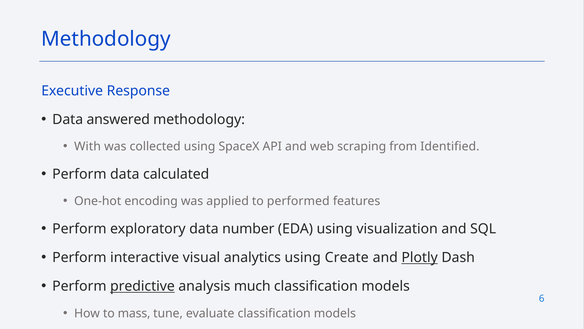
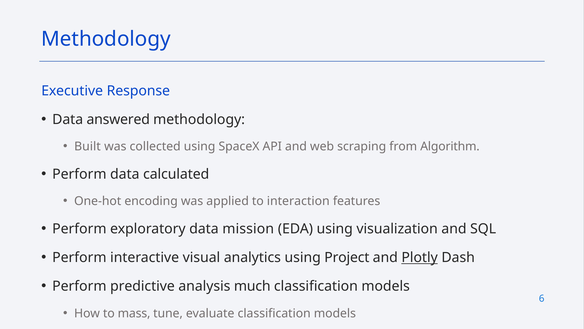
With: With -> Built
Identified: Identified -> Algorithm
performed: performed -> interaction
number: number -> mission
Create: Create -> Project
predictive underline: present -> none
